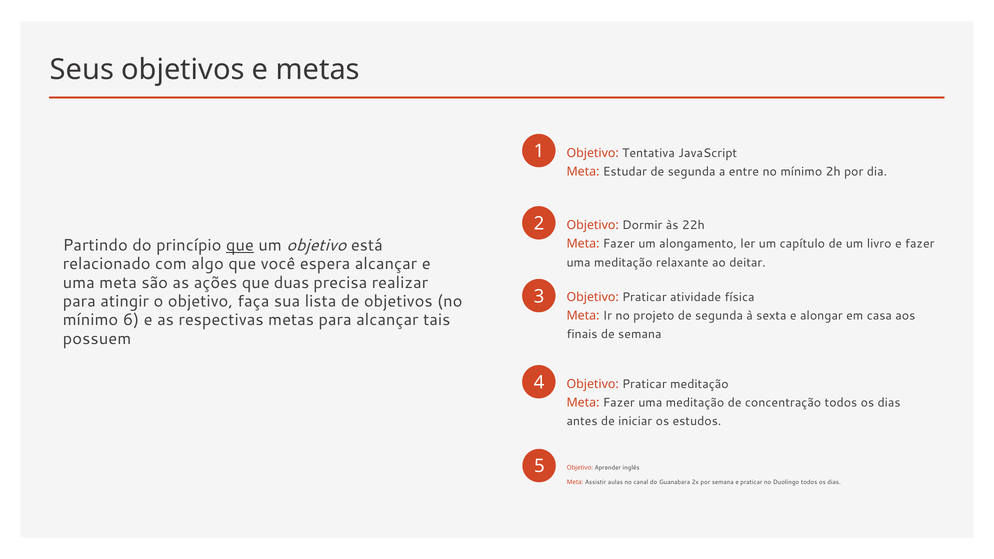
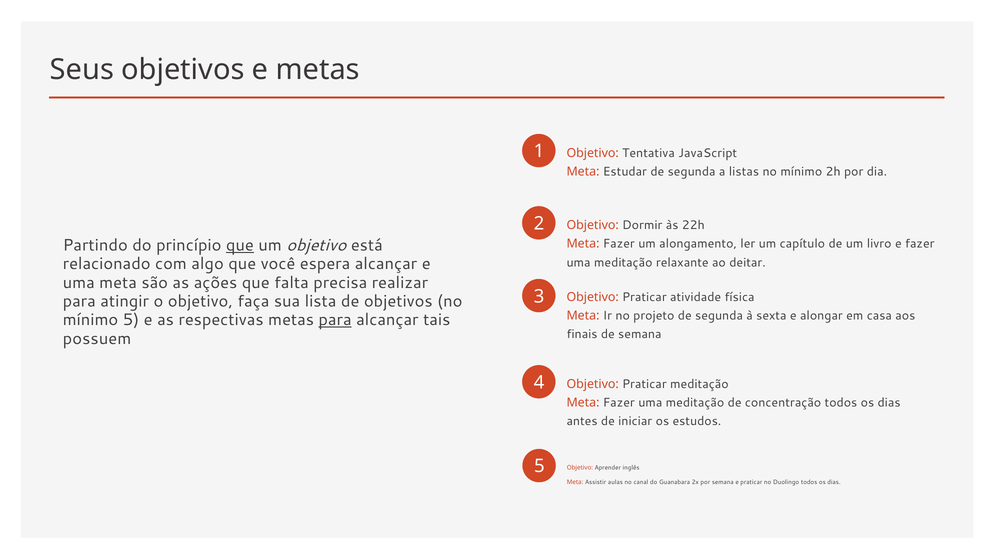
entre: entre -> listas
duas: duas -> falta
mínimo 6: 6 -> 5
para at (335, 320) underline: none -> present
